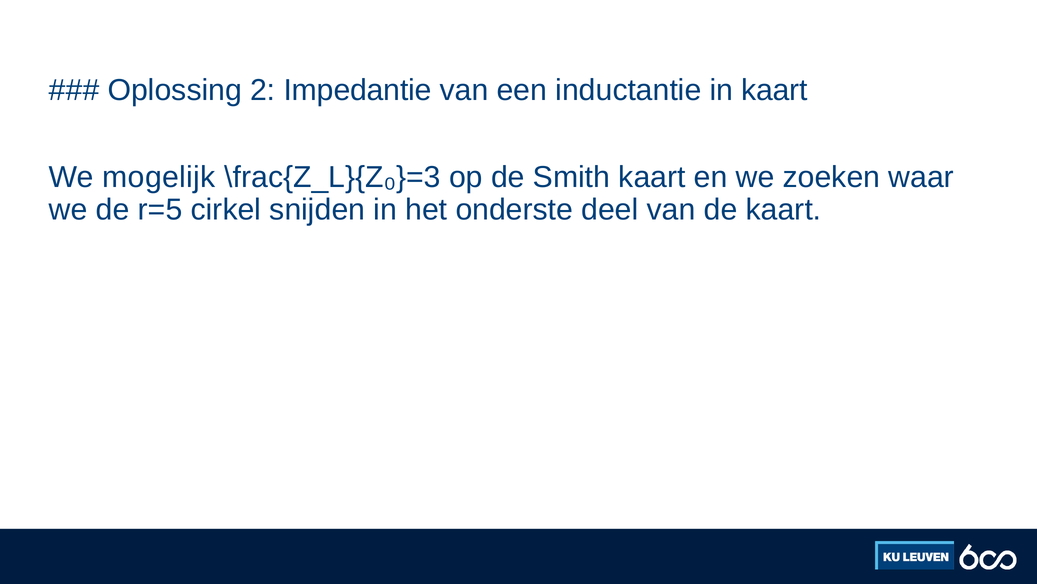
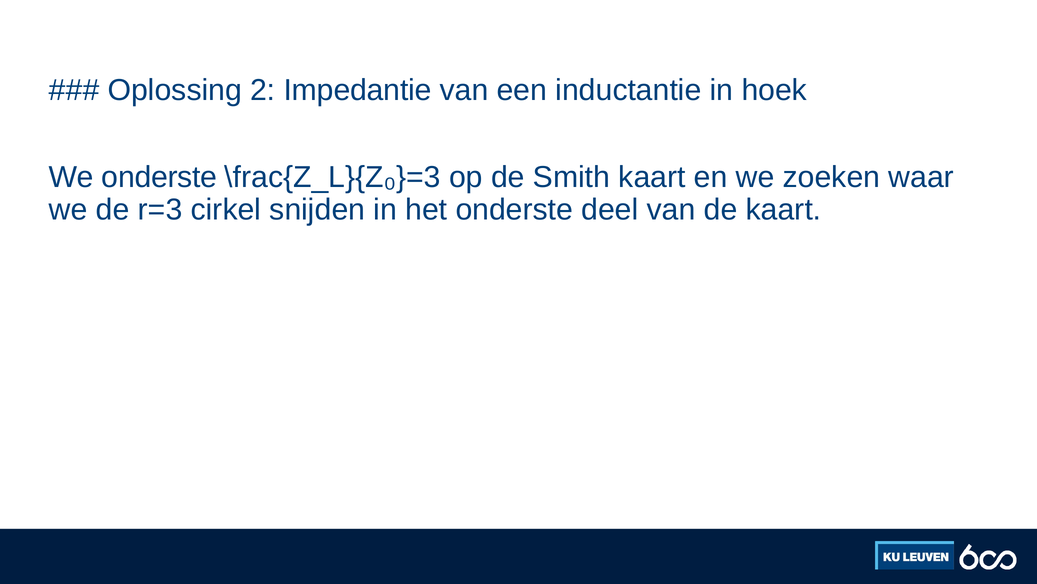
in kaart: kaart -> hoek
We mogelijk: mogelijk -> onderste
r=5: r=5 -> r=3
